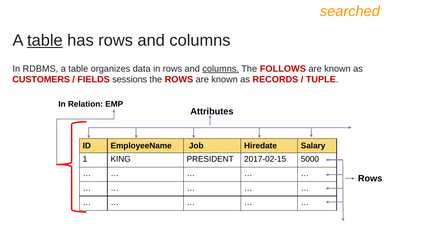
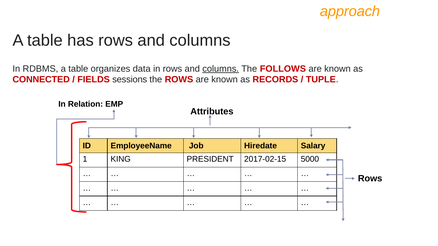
searched: searched -> approach
table at (45, 41) underline: present -> none
CUSTOMERS: CUSTOMERS -> CONNECTED
